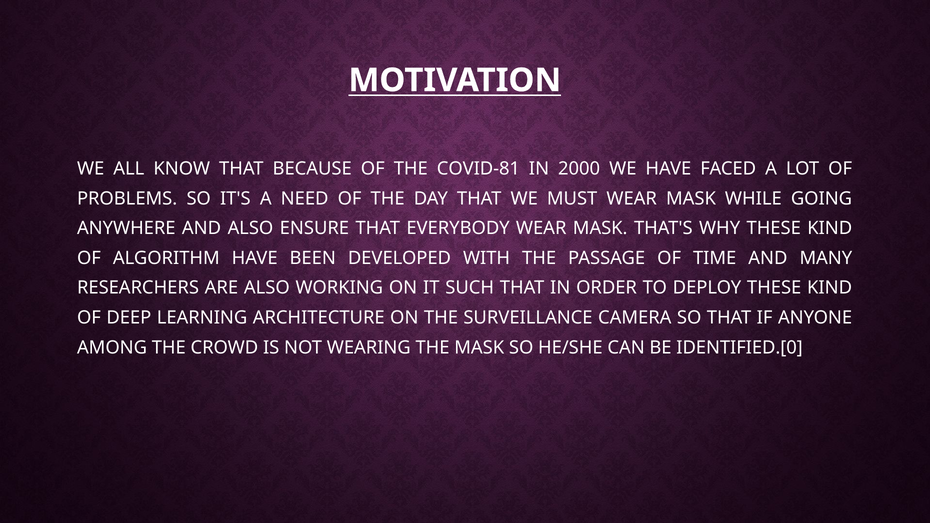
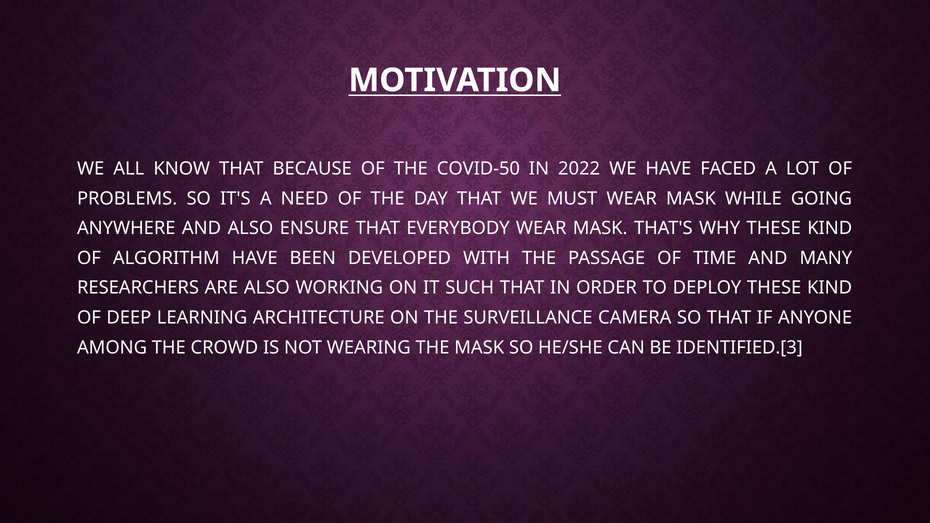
COVID-81: COVID-81 -> COVID-50
2000: 2000 -> 2022
IDENTIFIED.[0: IDENTIFIED.[0 -> IDENTIFIED.[3
